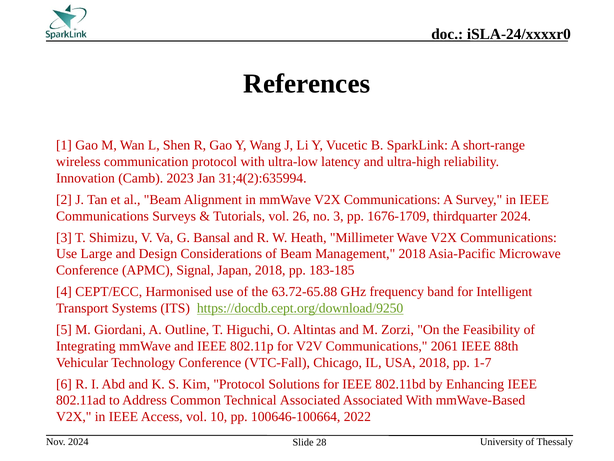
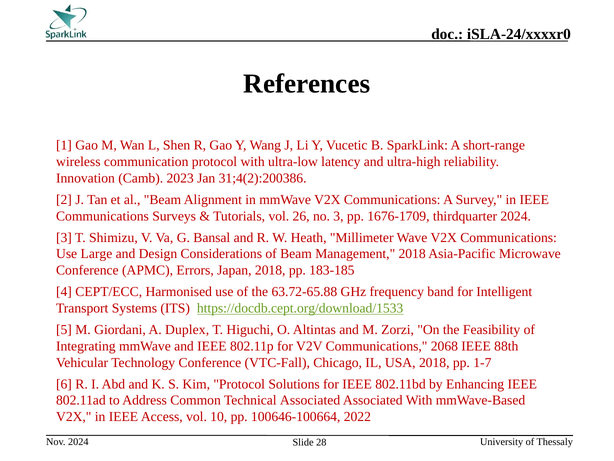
31;4(2):635994: 31;4(2):635994 -> 31;4(2):200386
Signal: Signal -> Errors
https://docdb.cept.org/download/9250: https://docdb.cept.org/download/9250 -> https://docdb.cept.org/download/1533
Outline: Outline -> Duplex
2061: 2061 -> 2068
